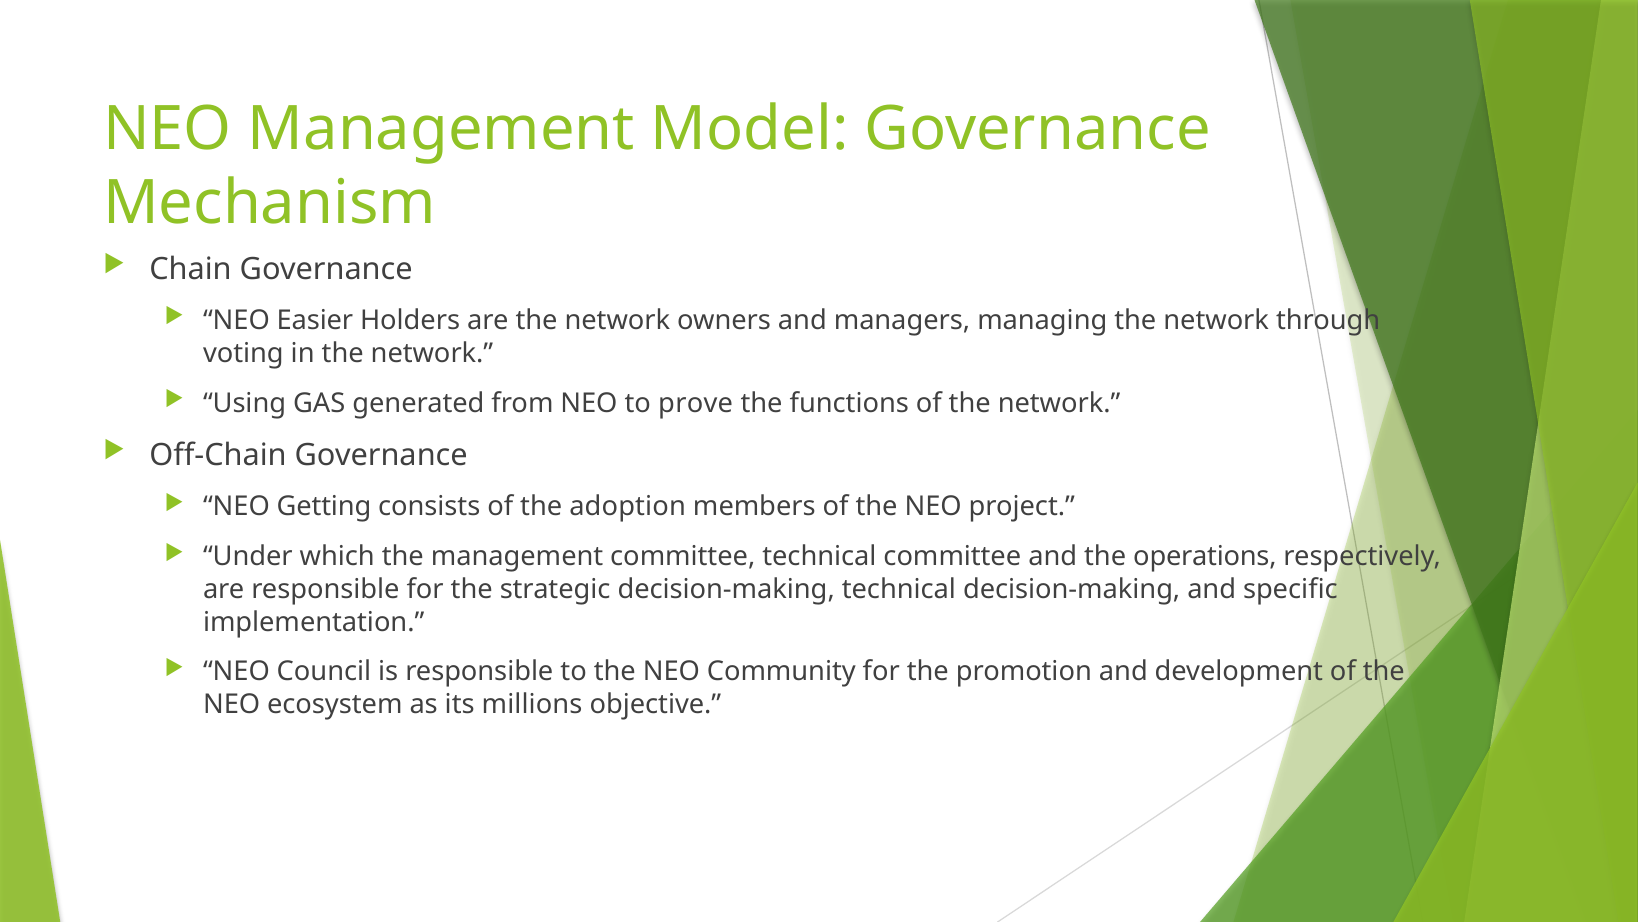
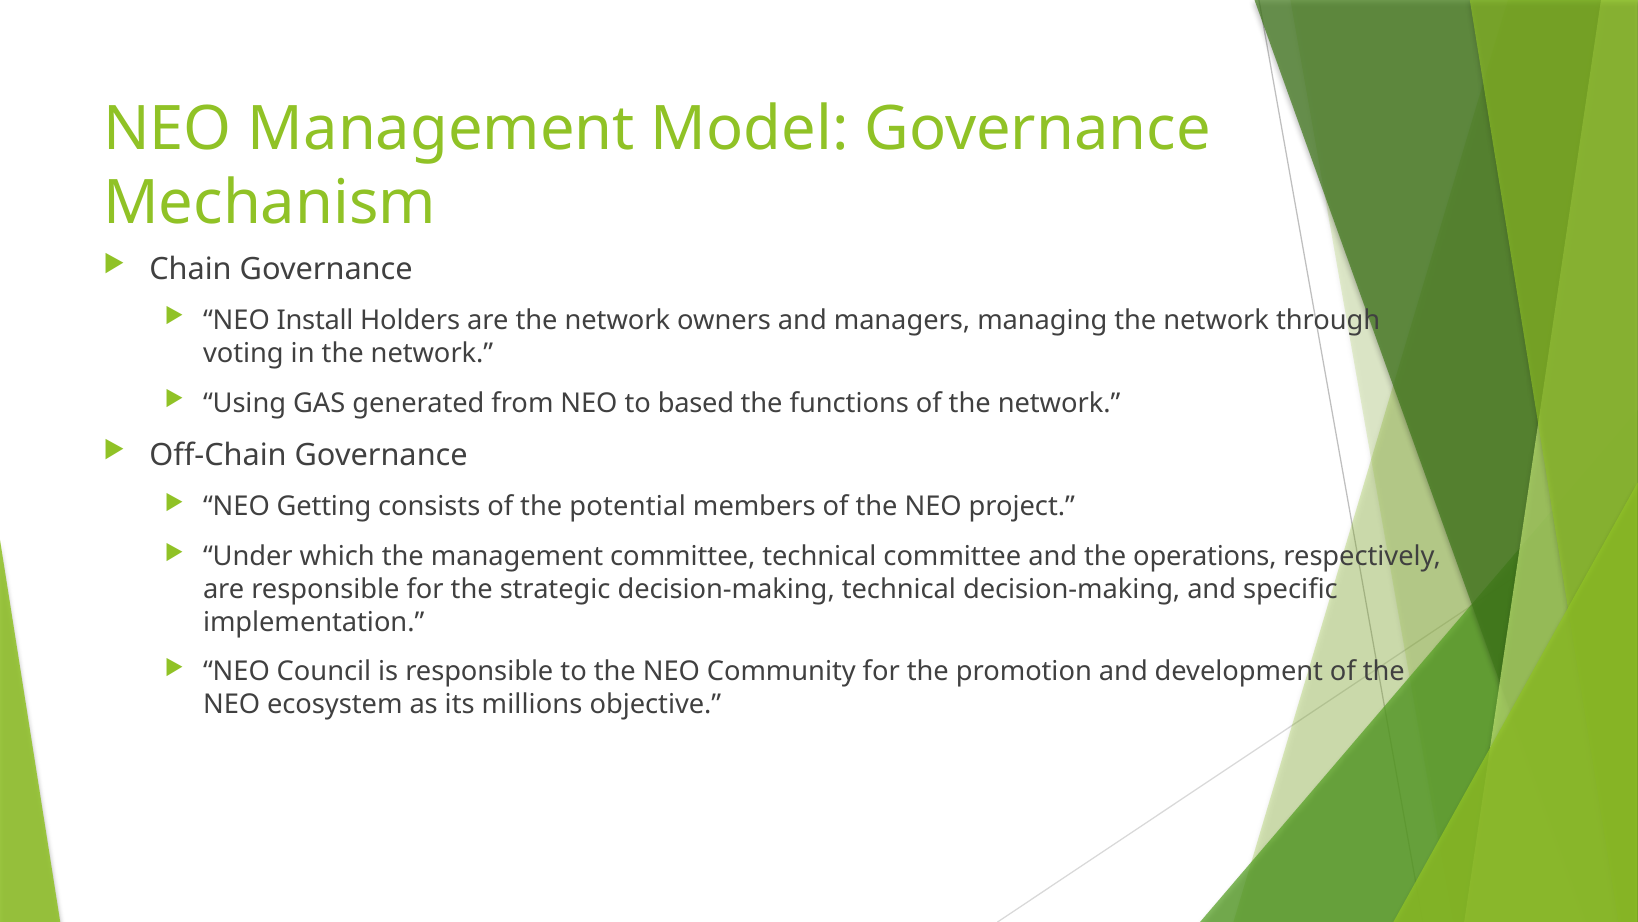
Easier: Easier -> Install
prove: prove -> based
adoption: adoption -> potential
